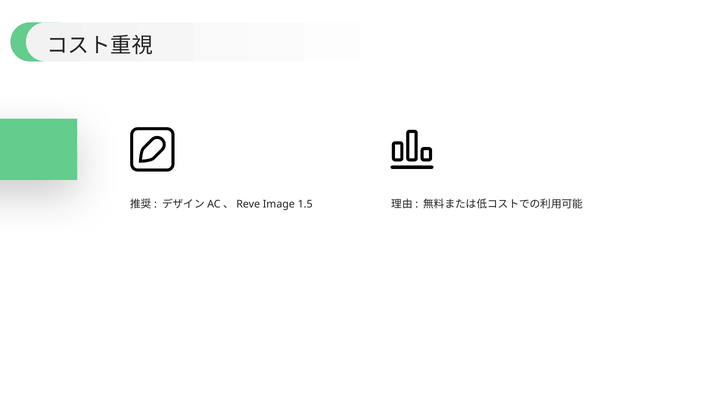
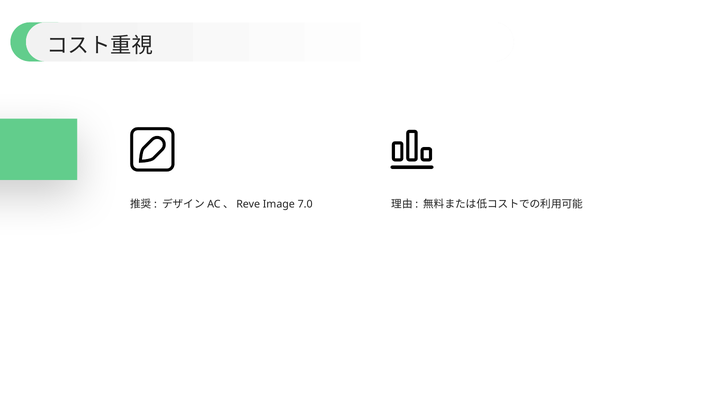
1.5: 1.5 -> 7.0
